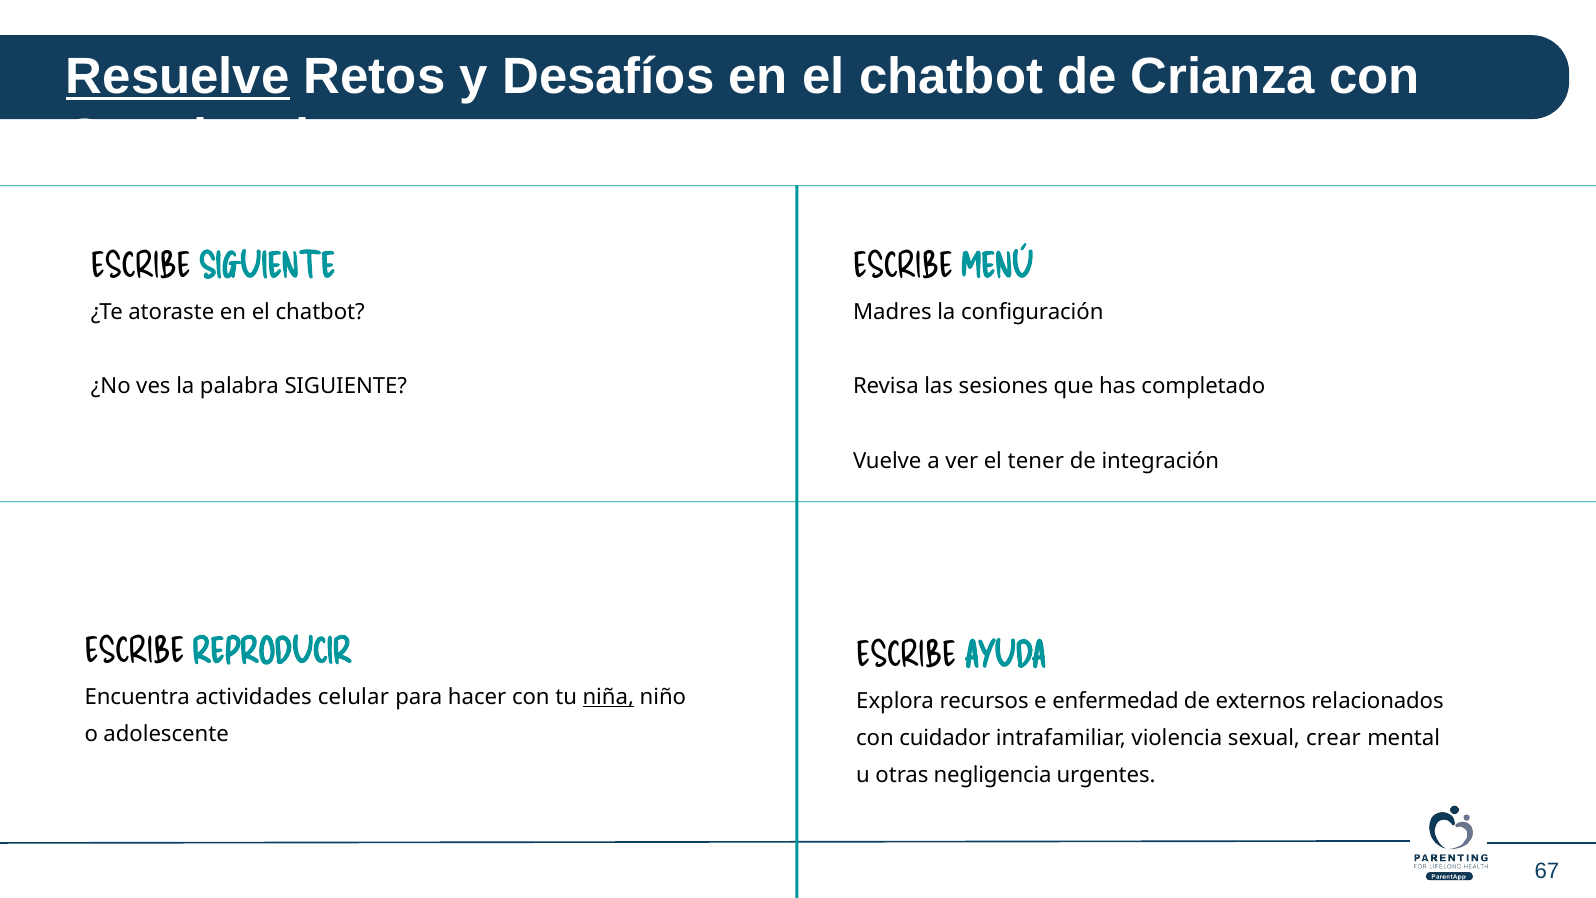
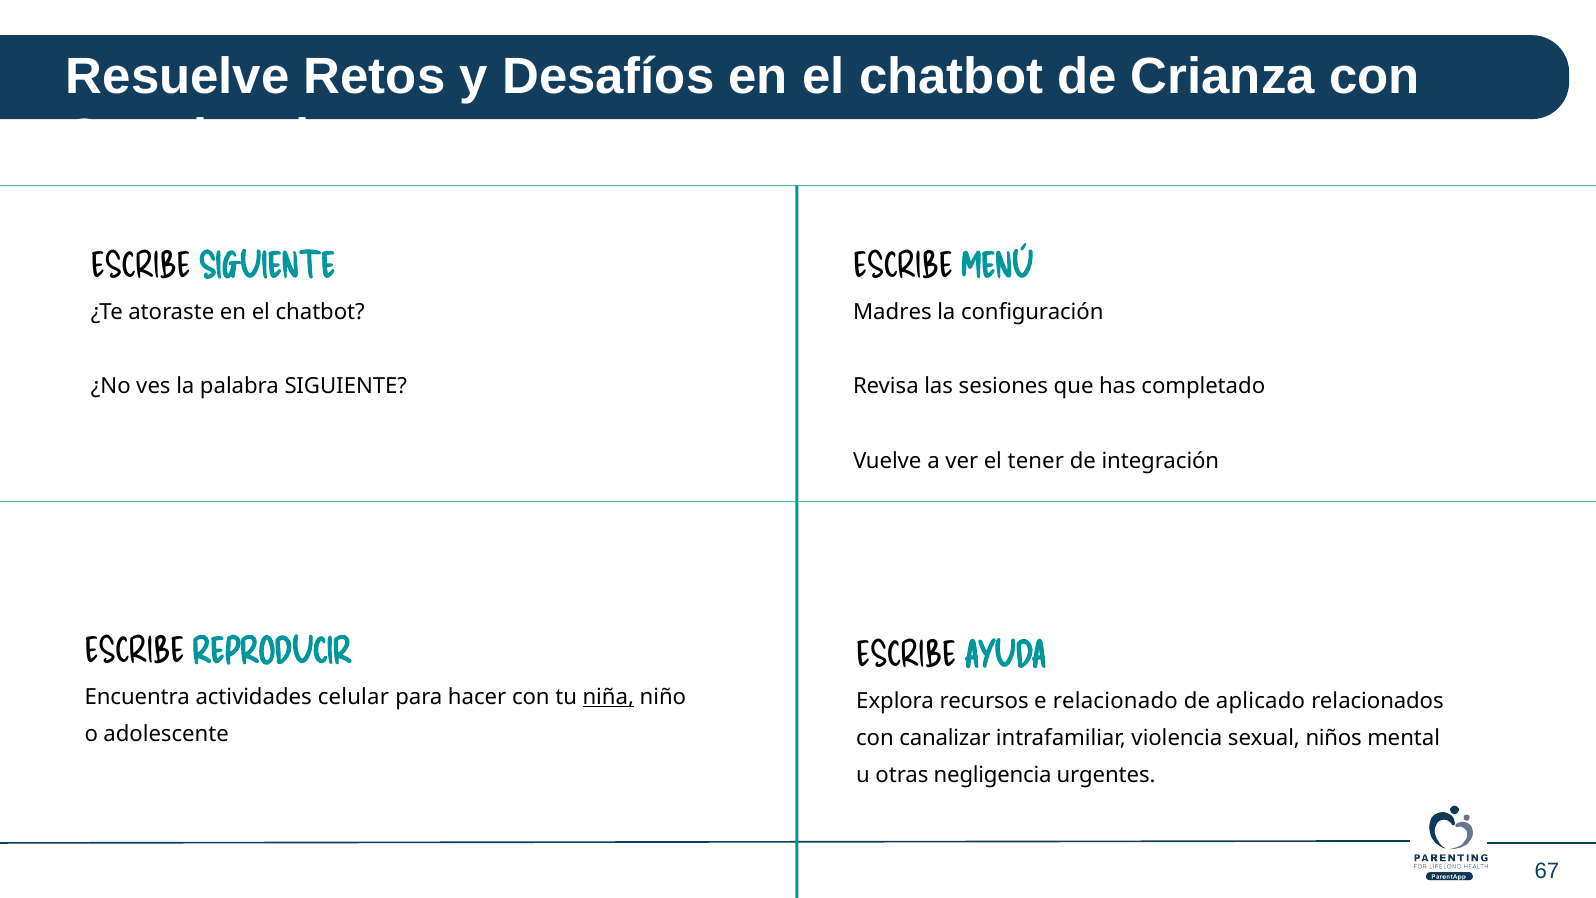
Resuelve underline: present -> none
enfermedad: enfermedad -> relacionado
externos: externos -> aplicado
cuidador: cuidador -> canalizar
crear: crear -> niños
